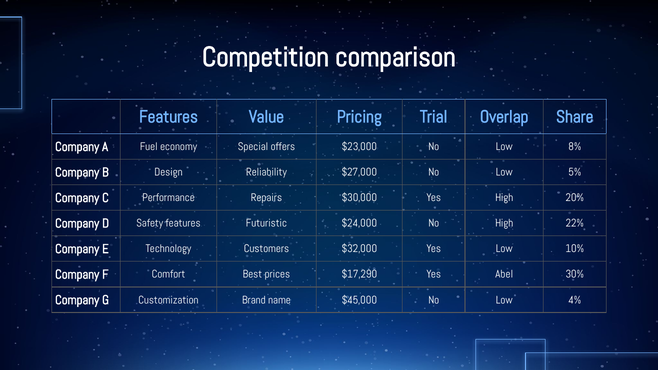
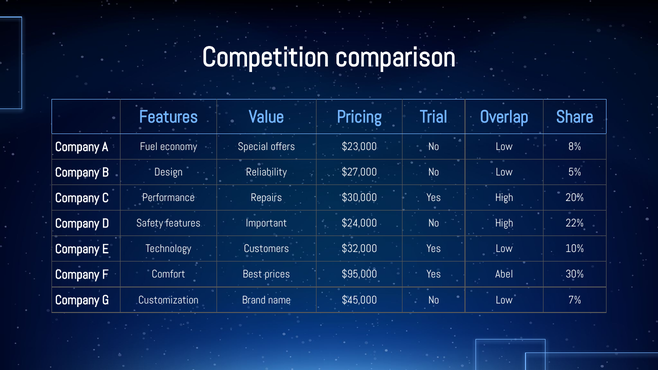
Futuristic: Futuristic -> Important
$17,290: $17,290 -> $95,000
4%: 4% -> 7%
